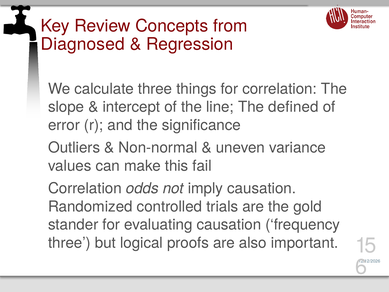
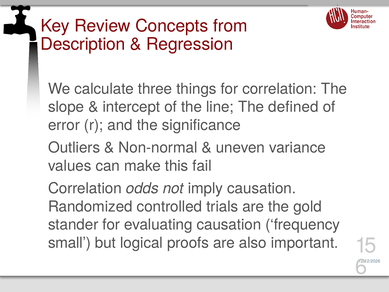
Diagnosed: Diagnosed -> Description
three at (69, 243): three -> small
